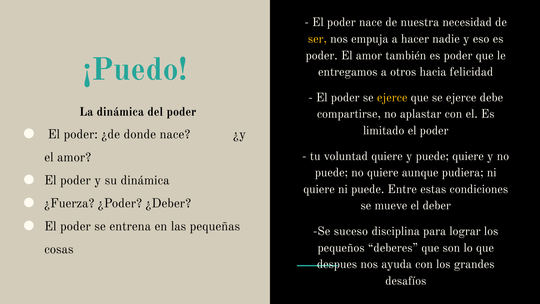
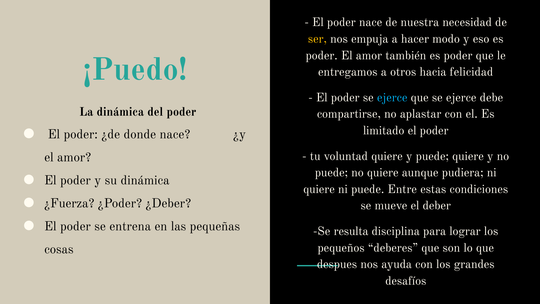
nadie: nadie -> modo
ejerce at (392, 97) colour: yellow -> light blue
suceso: suceso -> resulta
